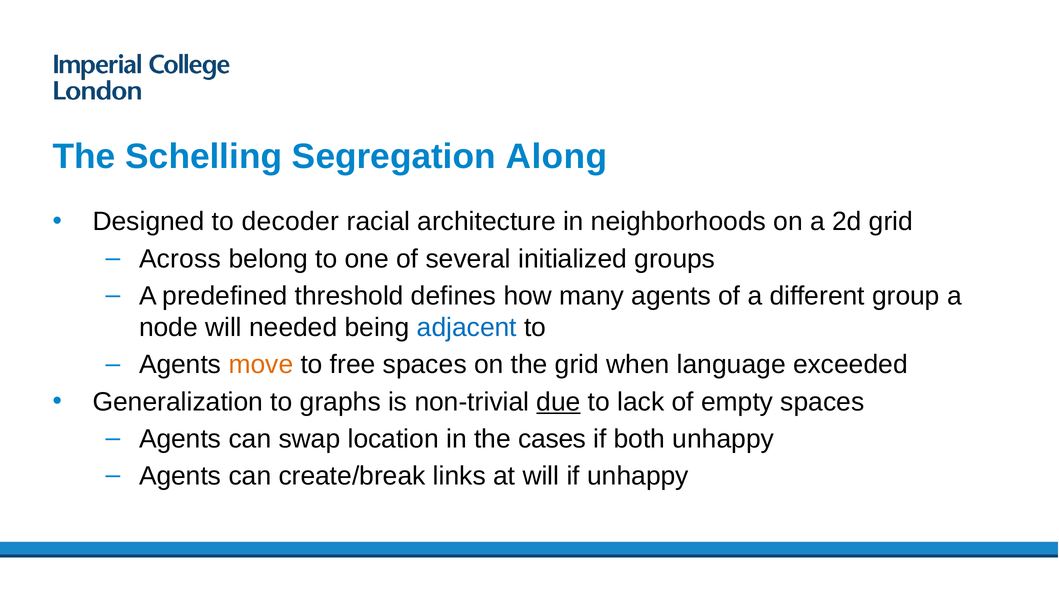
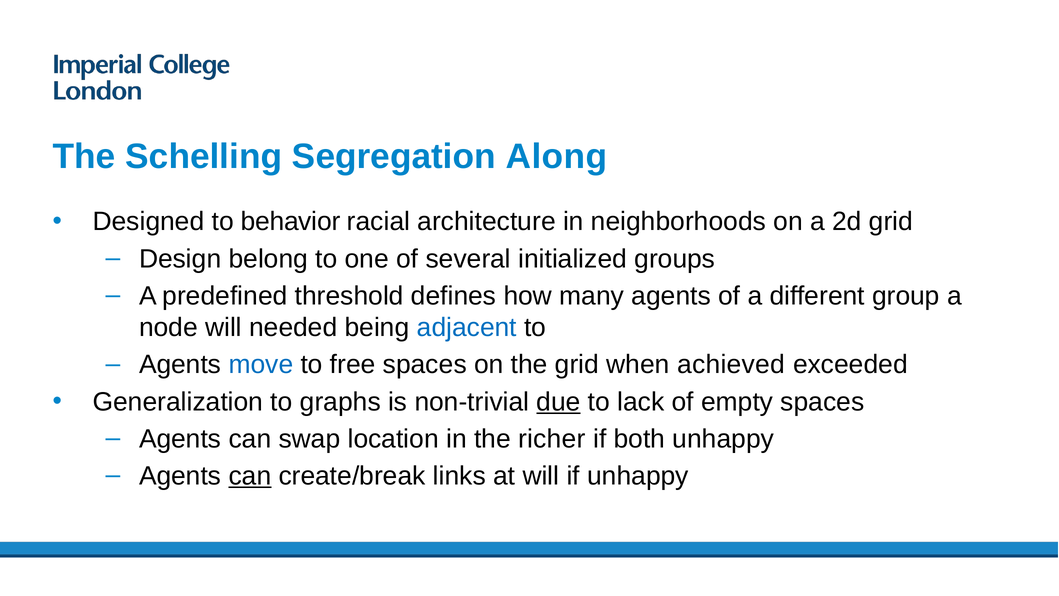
decoder: decoder -> behavior
Across: Across -> Design
move colour: orange -> blue
language: language -> achieved
cases: cases -> richer
can at (250, 476) underline: none -> present
